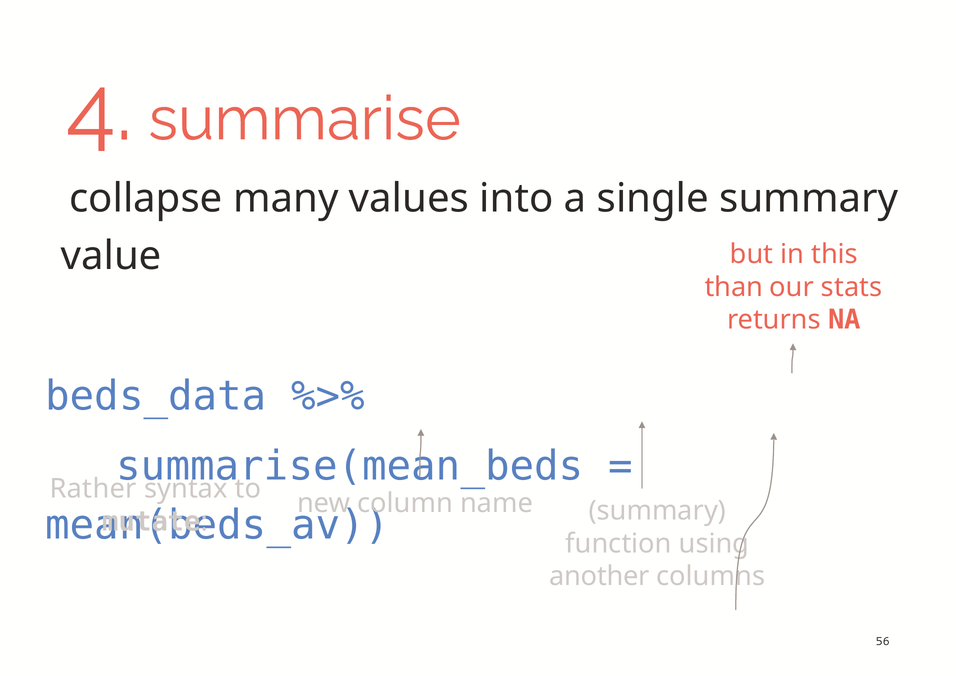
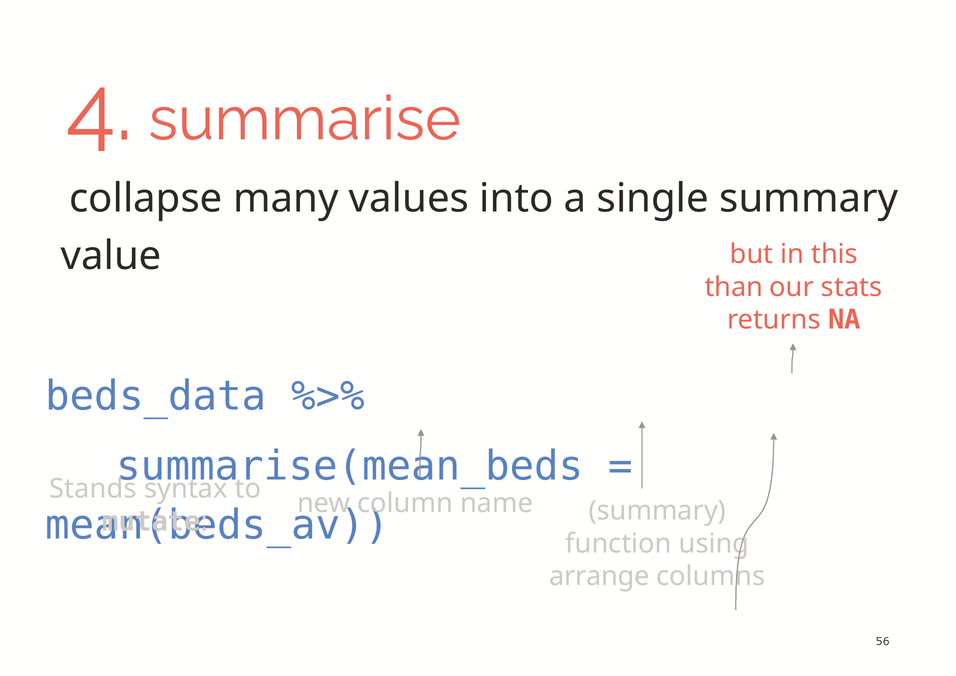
Rather: Rather -> Stands
another: another -> arrange
